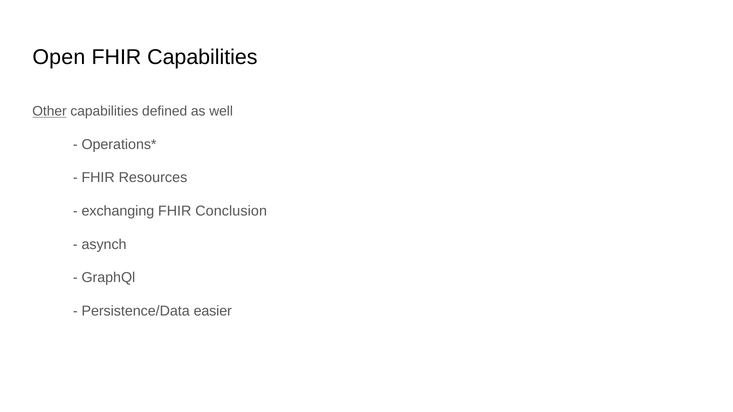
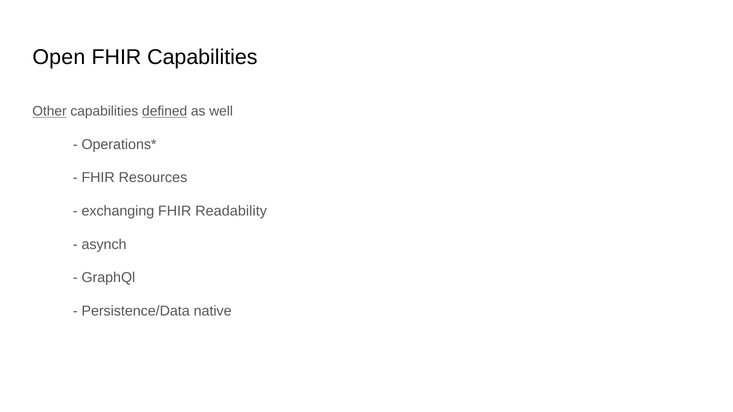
defined underline: none -> present
Conclusion: Conclusion -> Readability
easier: easier -> native
